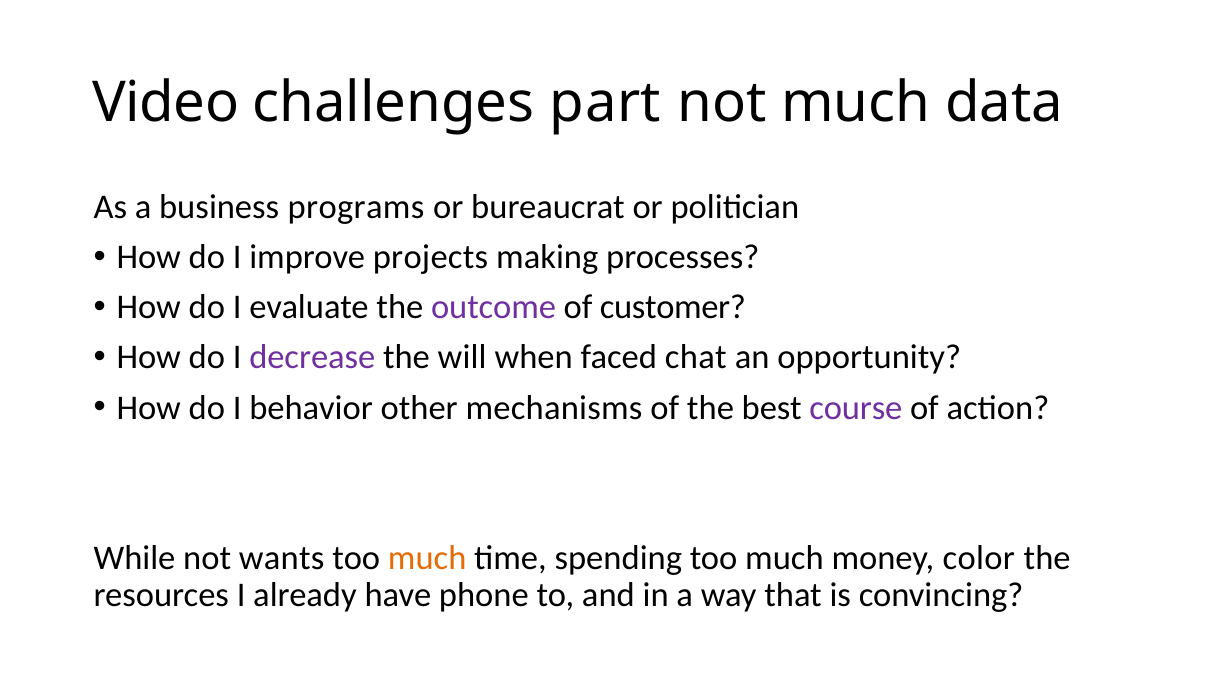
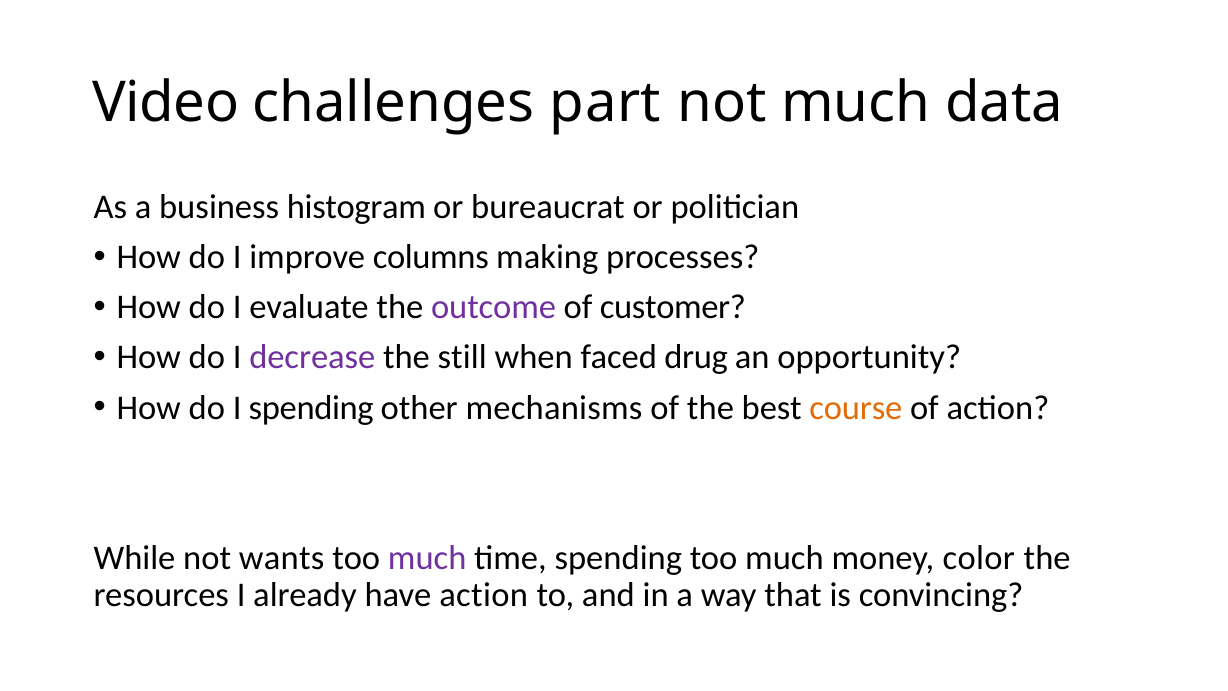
programs: programs -> histogram
projects: projects -> columns
will: will -> still
chat: chat -> drug
I behavior: behavior -> spending
course colour: purple -> orange
much at (427, 558) colour: orange -> purple
have phone: phone -> action
